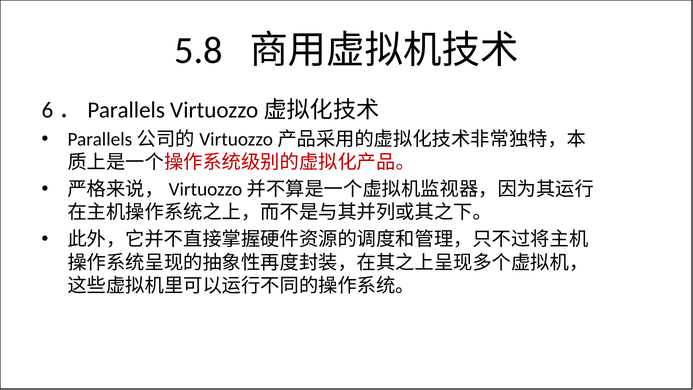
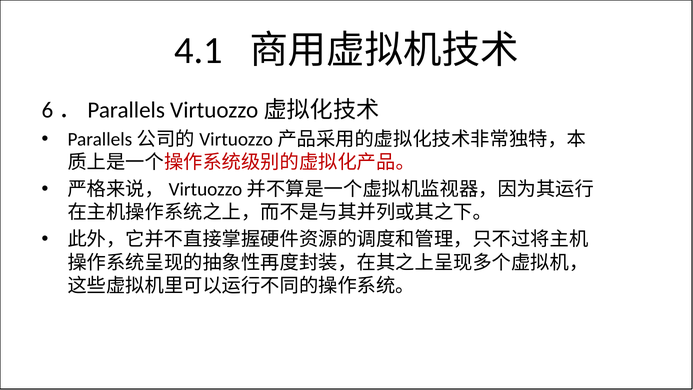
5.8: 5.8 -> 4.1
